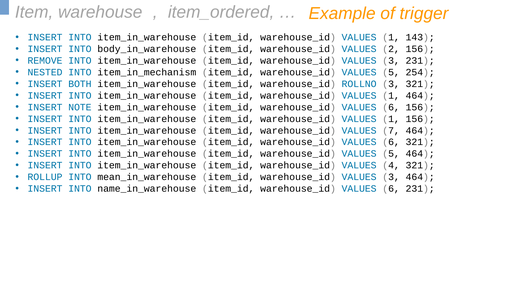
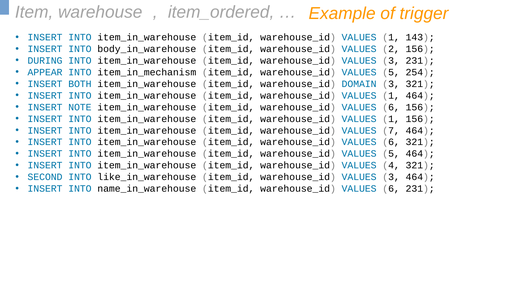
REMOVE: REMOVE -> DURING
NESTED: NESTED -> APPEAR
ROLLNO: ROLLNO -> DOMAIN
ROLLUP: ROLLUP -> SECOND
mean_in_warehouse: mean_in_warehouse -> like_in_warehouse
